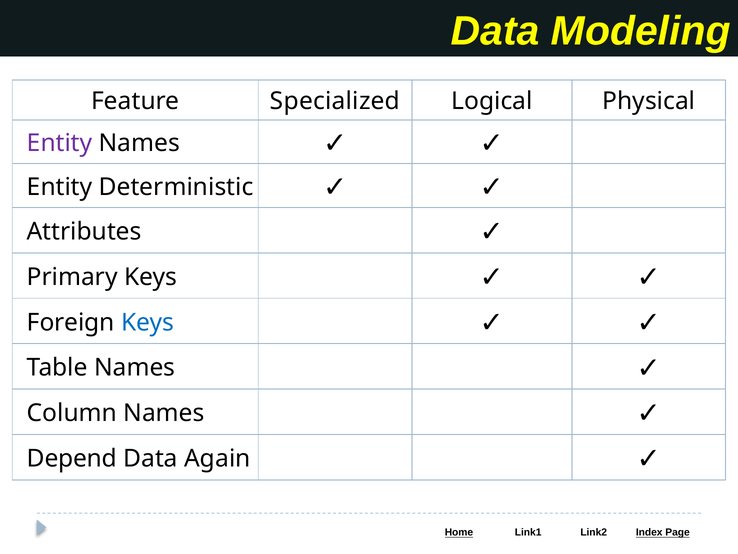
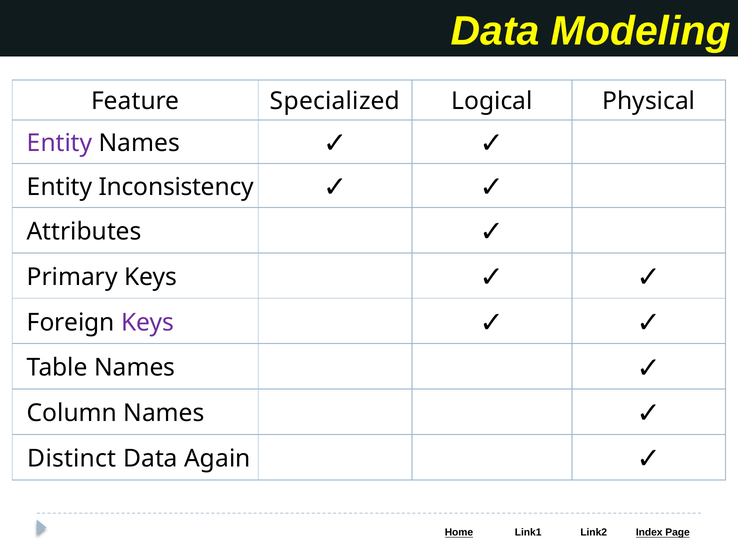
Deterministic: Deterministic -> Inconsistency
Keys at (148, 322) colour: blue -> purple
Depend: Depend -> Distinct
